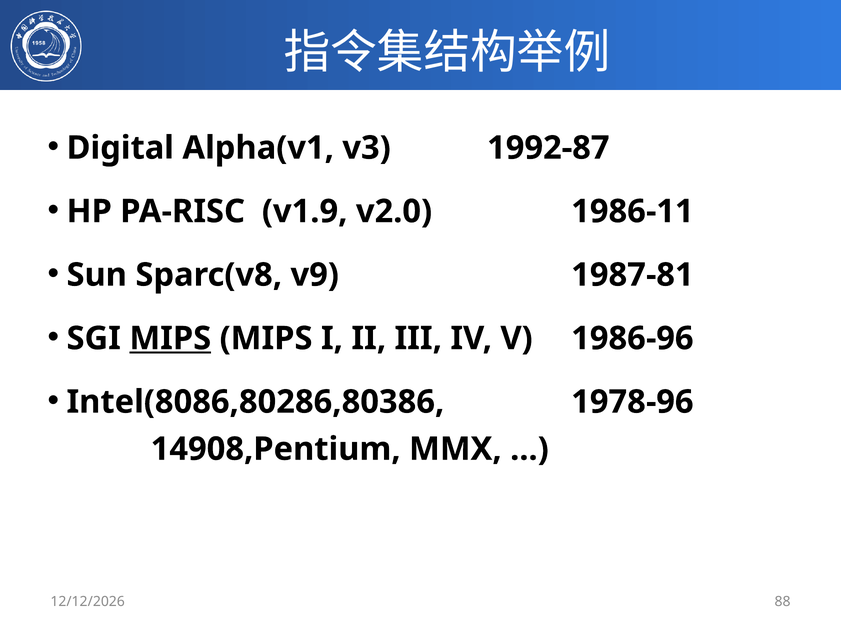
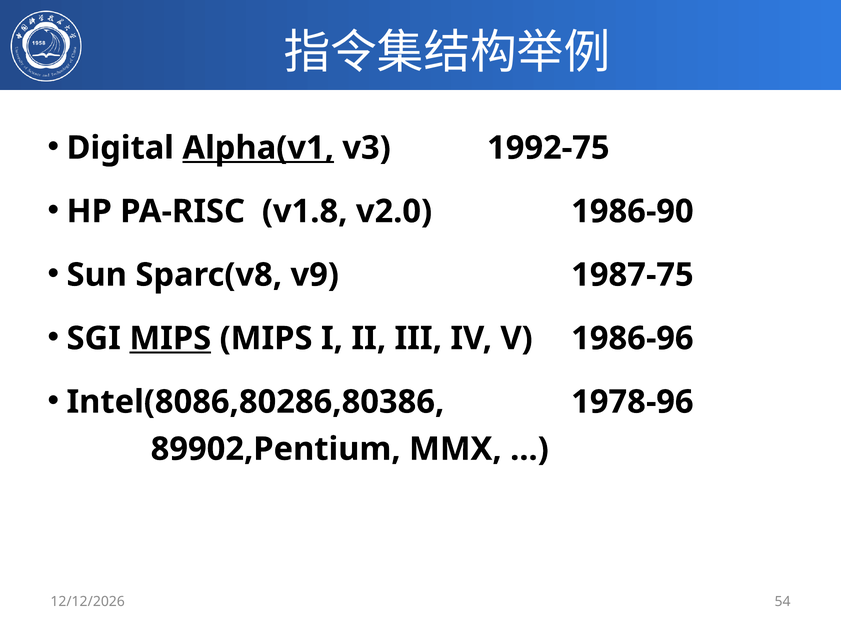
Alpha(v1 underline: none -> present
1992-87: 1992-87 -> 1992-75
v1.9: v1.9 -> v1.8
1986-11: 1986-11 -> 1986-90
1987-81: 1987-81 -> 1987-75
14908,Pentium: 14908,Pentium -> 89902,Pentium
88: 88 -> 54
